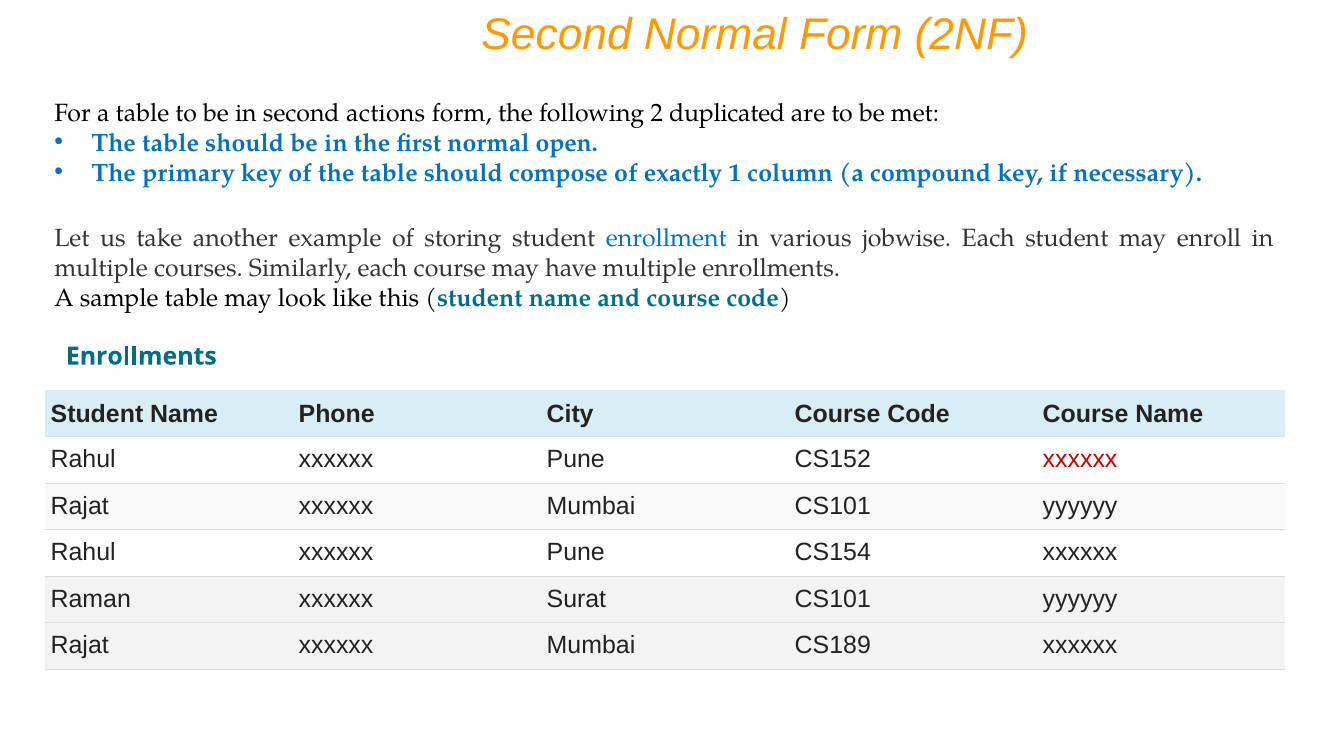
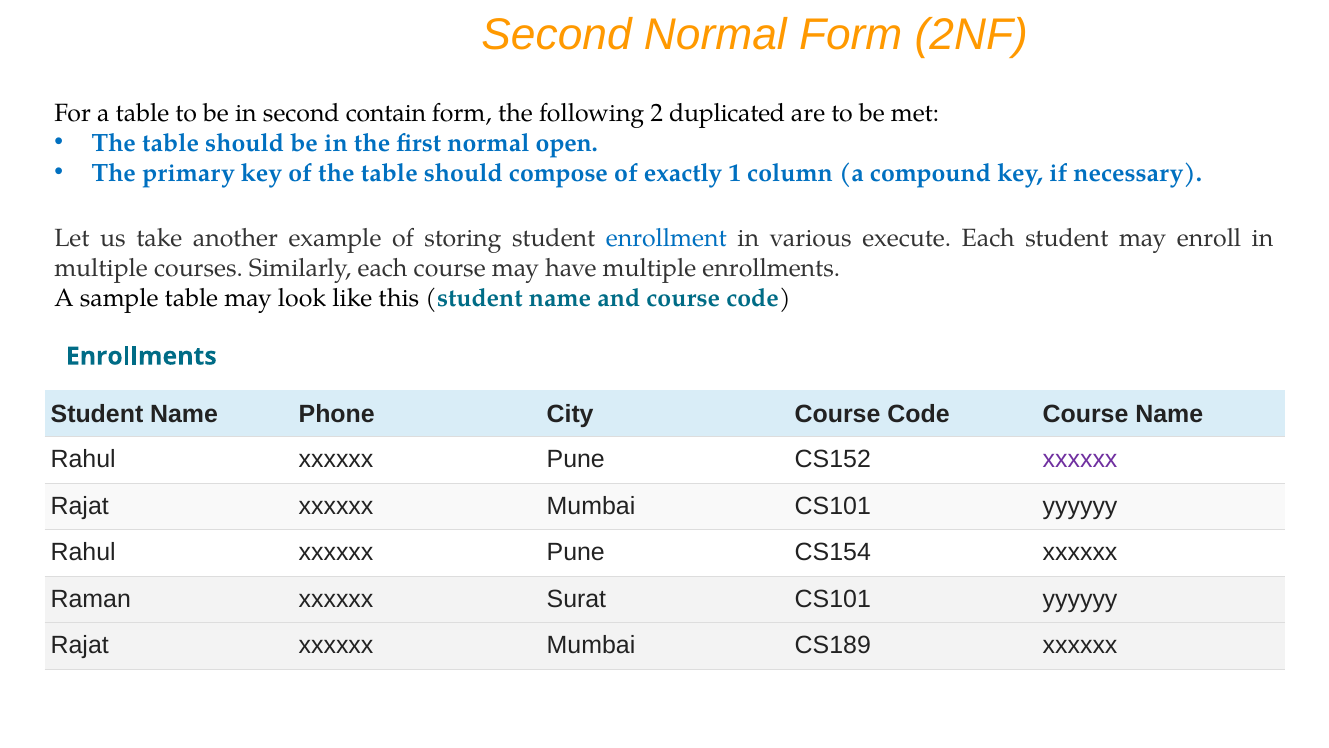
actions: actions -> contain
jobwise: jobwise -> execute
xxxxxx at (1080, 459) colour: red -> purple
